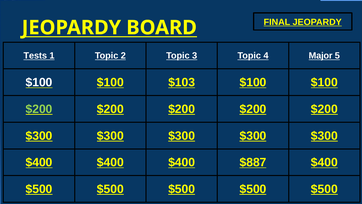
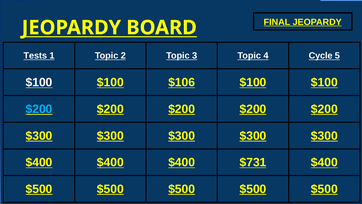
Major: Major -> Cycle
$103: $103 -> $106
$200 at (39, 109) colour: light green -> light blue
$887: $887 -> $731
